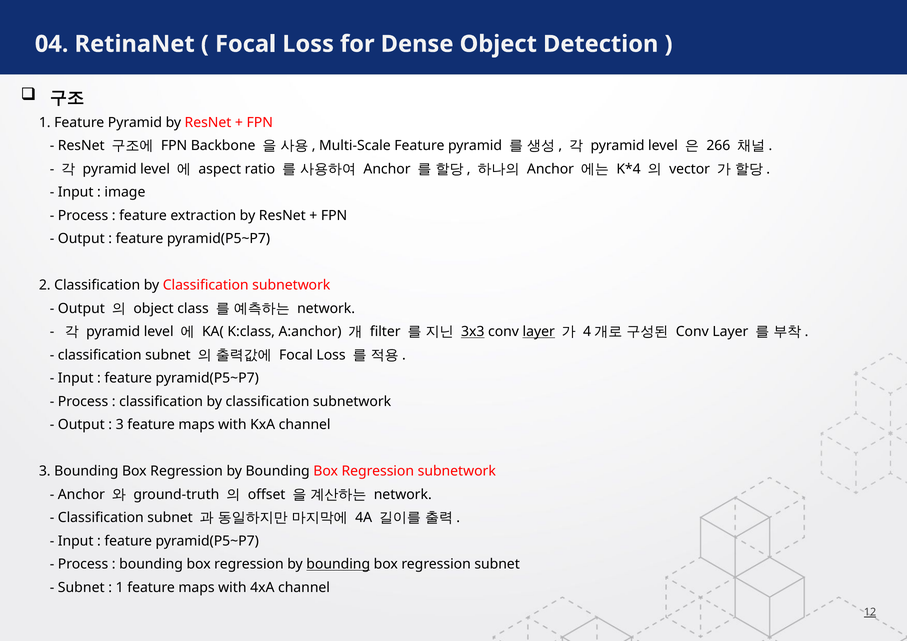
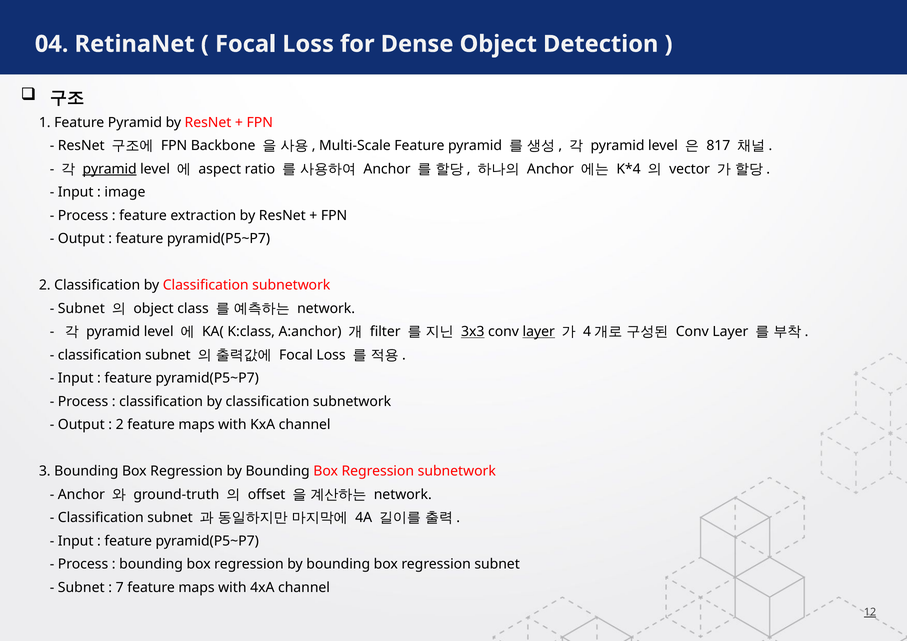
266: 266 -> 817
pyramid at (110, 169) underline: none -> present
Output at (81, 309): Output -> Subnet
3 at (120, 425): 3 -> 2
bounding at (338, 565) underline: present -> none
1 at (120, 588): 1 -> 7
